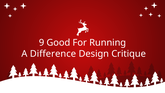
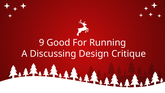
Difference: Difference -> Discussing
